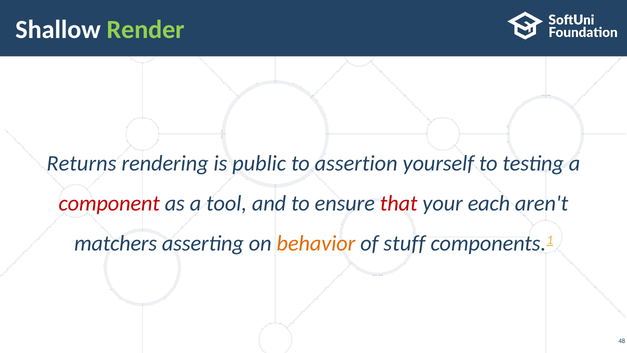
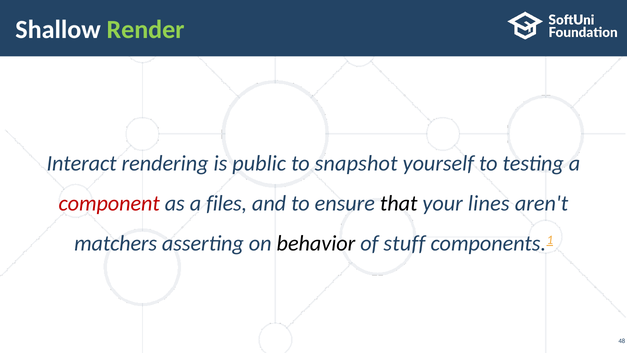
Returns: Returns -> Interact
assertion: assertion -> snapshot
tool: tool -> files
that colour: red -> black
each: each -> lines
behavior colour: orange -> black
